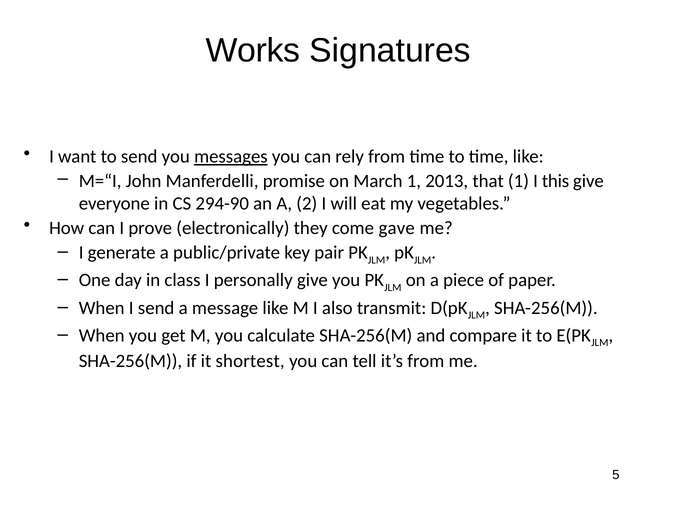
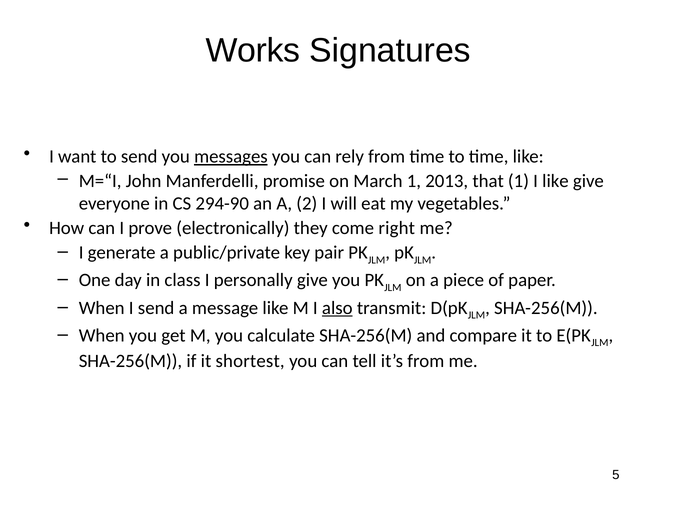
I this: this -> like
gave: gave -> right
also underline: none -> present
